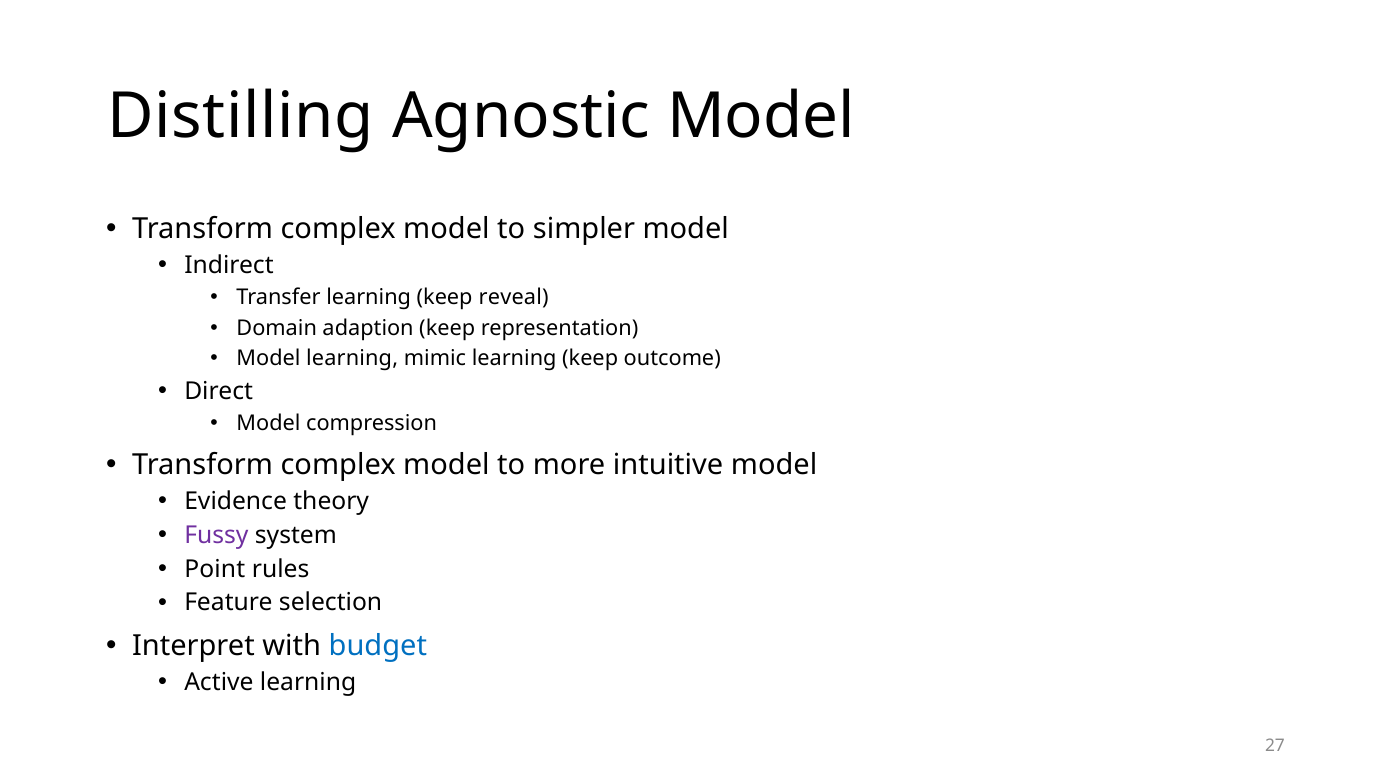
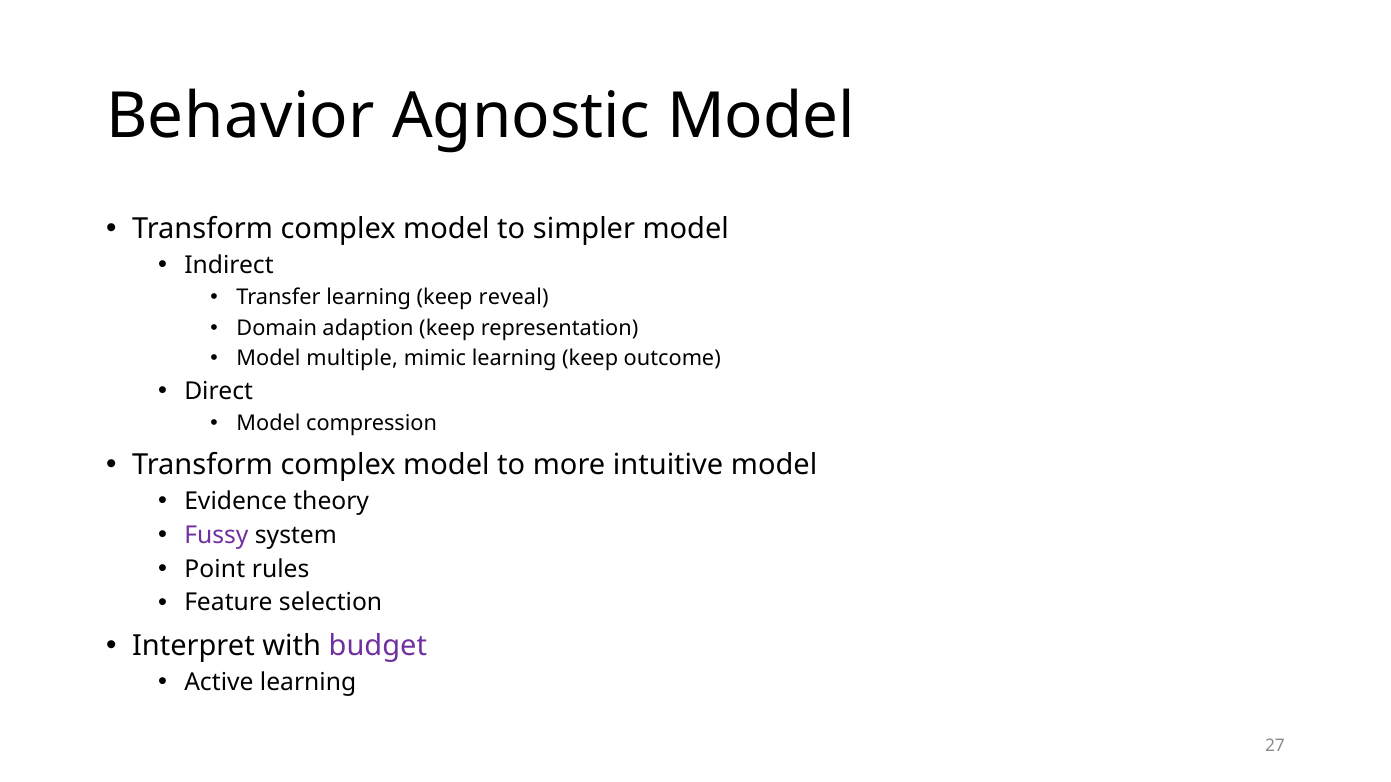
Distilling: Distilling -> Behavior
Model learning: learning -> multiple
budget colour: blue -> purple
